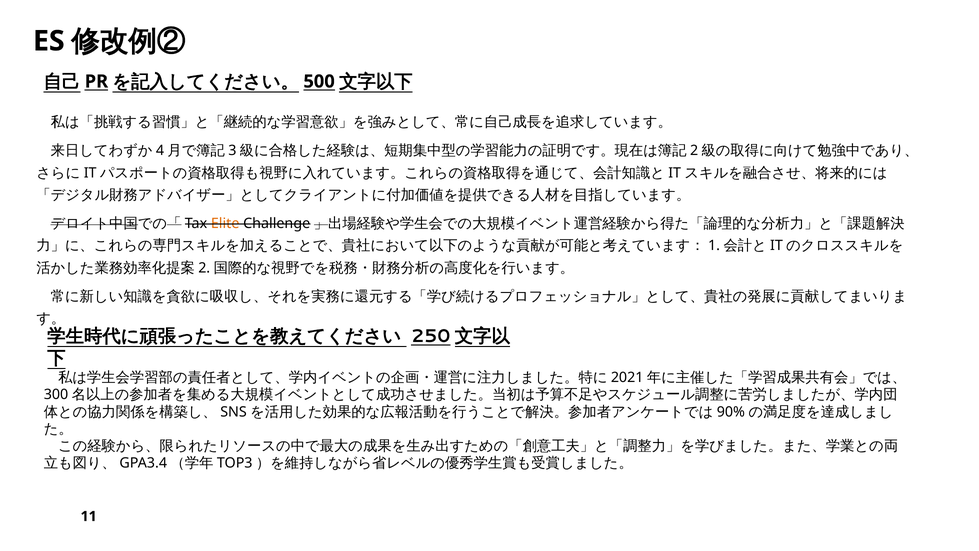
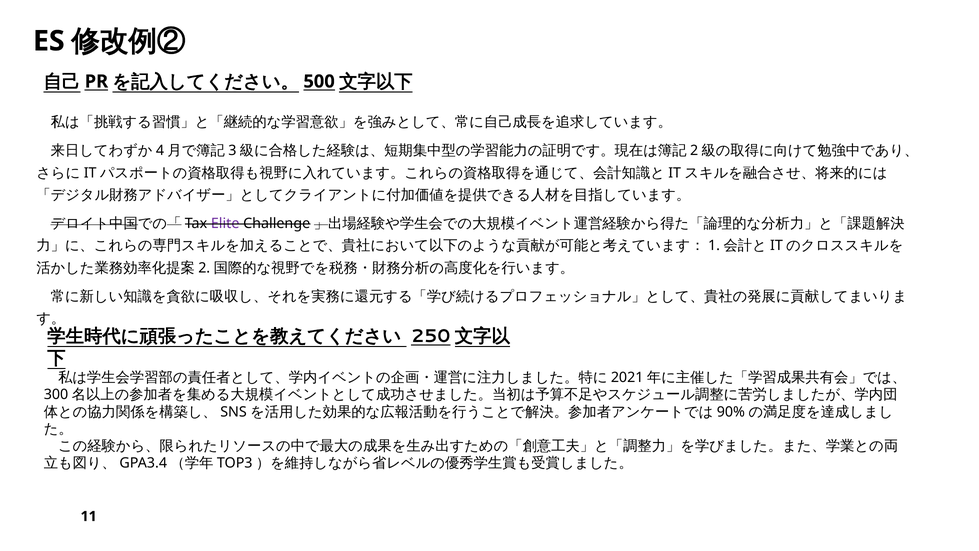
Elite colour: orange -> purple
